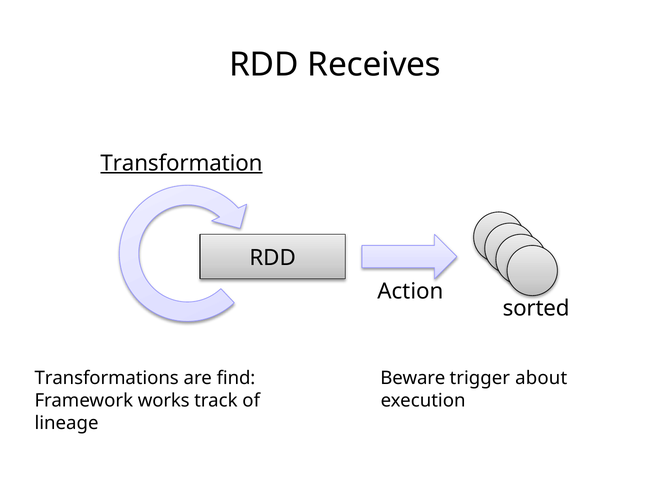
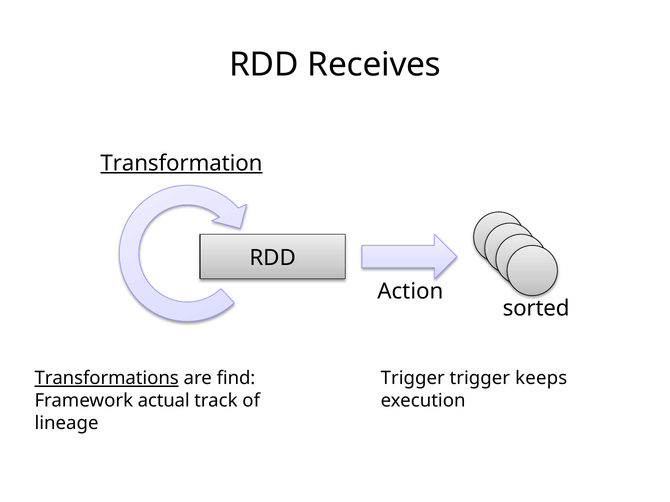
Transformations underline: none -> present
Beware at (413, 379): Beware -> Trigger
about: about -> keeps
works: works -> actual
